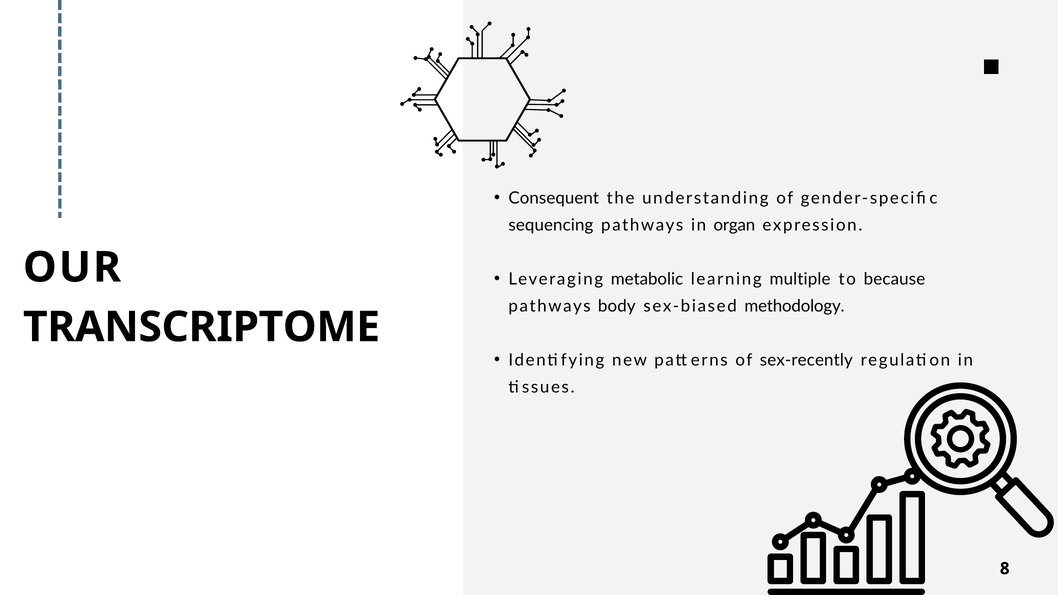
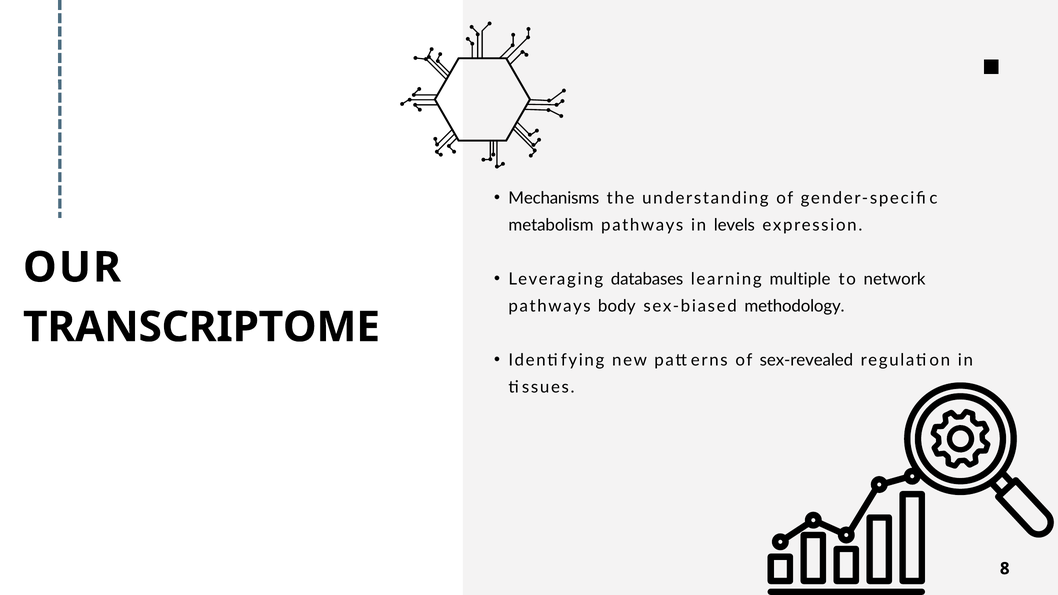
Consequent: Consequent -> Mechanisms
sequencing: sequencing -> metabolism
organ: organ -> levels
metabolic: metabolic -> databases
because: because -> network
sex-recently: sex-recently -> sex-revealed
